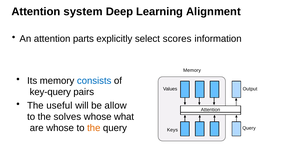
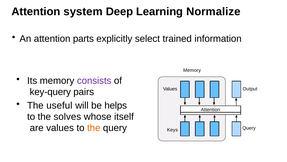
Alignment: Alignment -> Normalize
scores: scores -> trained
consists colour: blue -> purple
allow: allow -> helps
what: what -> itself
are whose: whose -> values
